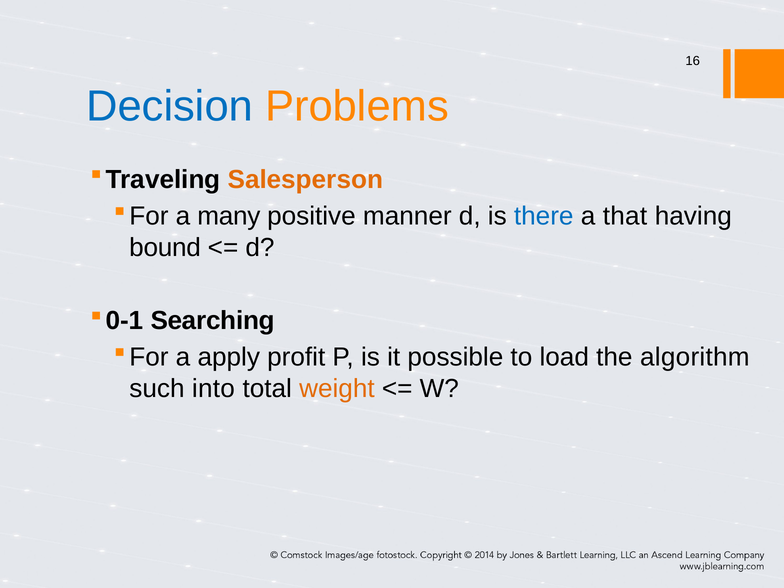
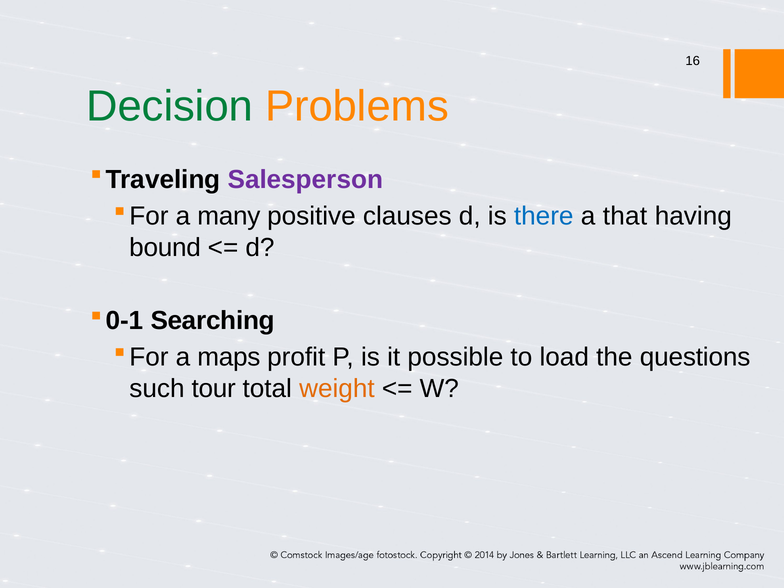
Decision colour: blue -> green
Salesperson colour: orange -> purple
manner: manner -> clauses
apply: apply -> maps
algorithm: algorithm -> questions
into: into -> tour
